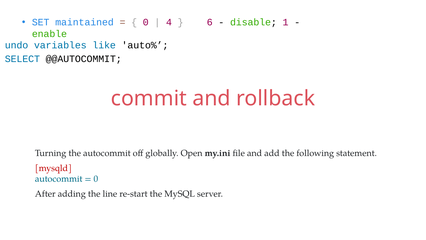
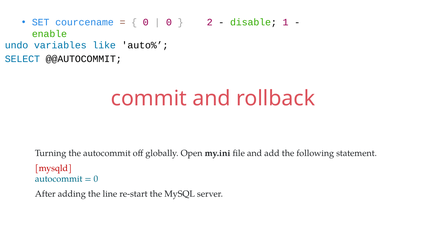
maintained: maintained -> courcename
4 at (169, 22): 4 -> 0
6: 6 -> 2
